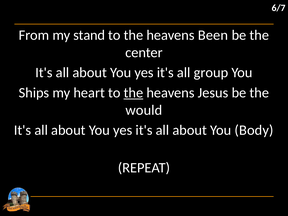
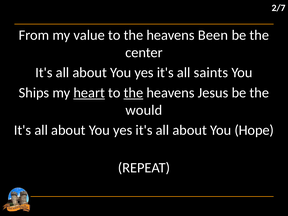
6/7: 6/7 -> 2/7
stand: stand -> value
group: group -> saints
heart underline: none -> present
Body: Body -> Hope
